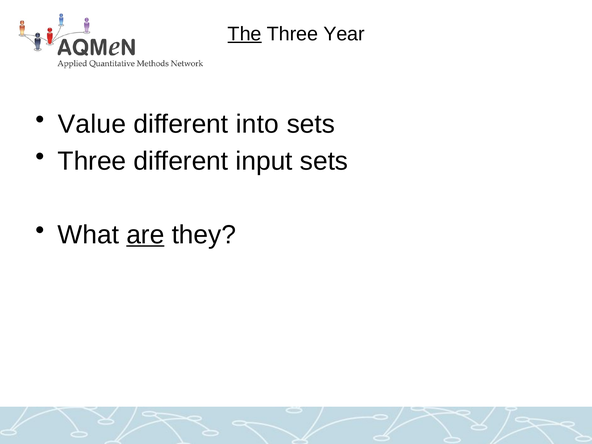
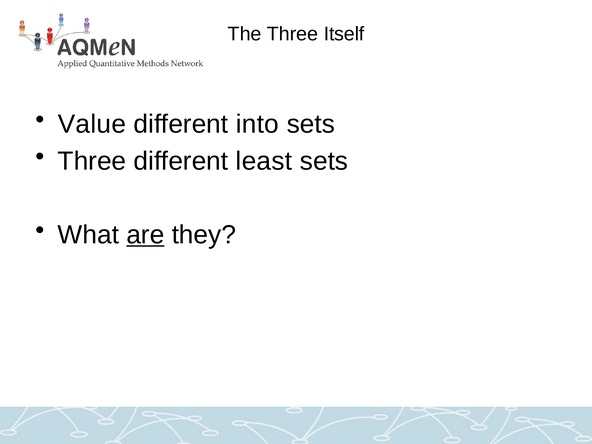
The underline: present -> none
Year: Year -> Itself
input: input -> least
